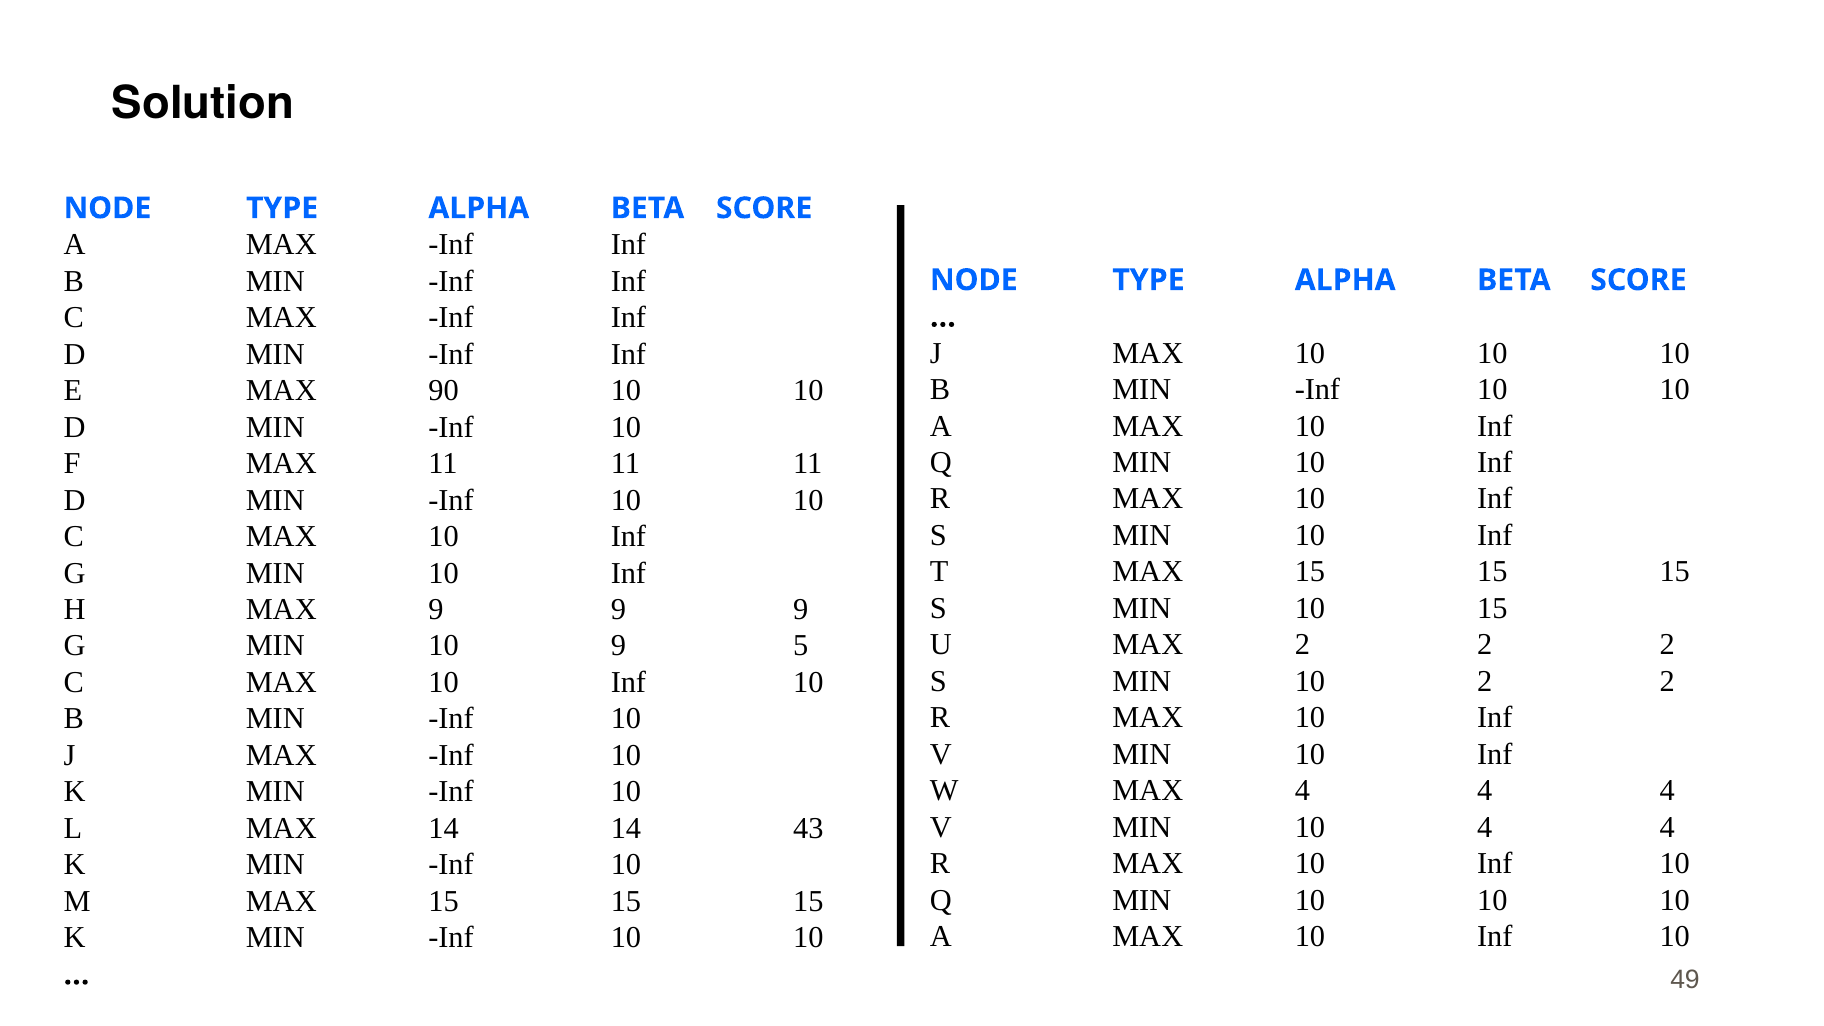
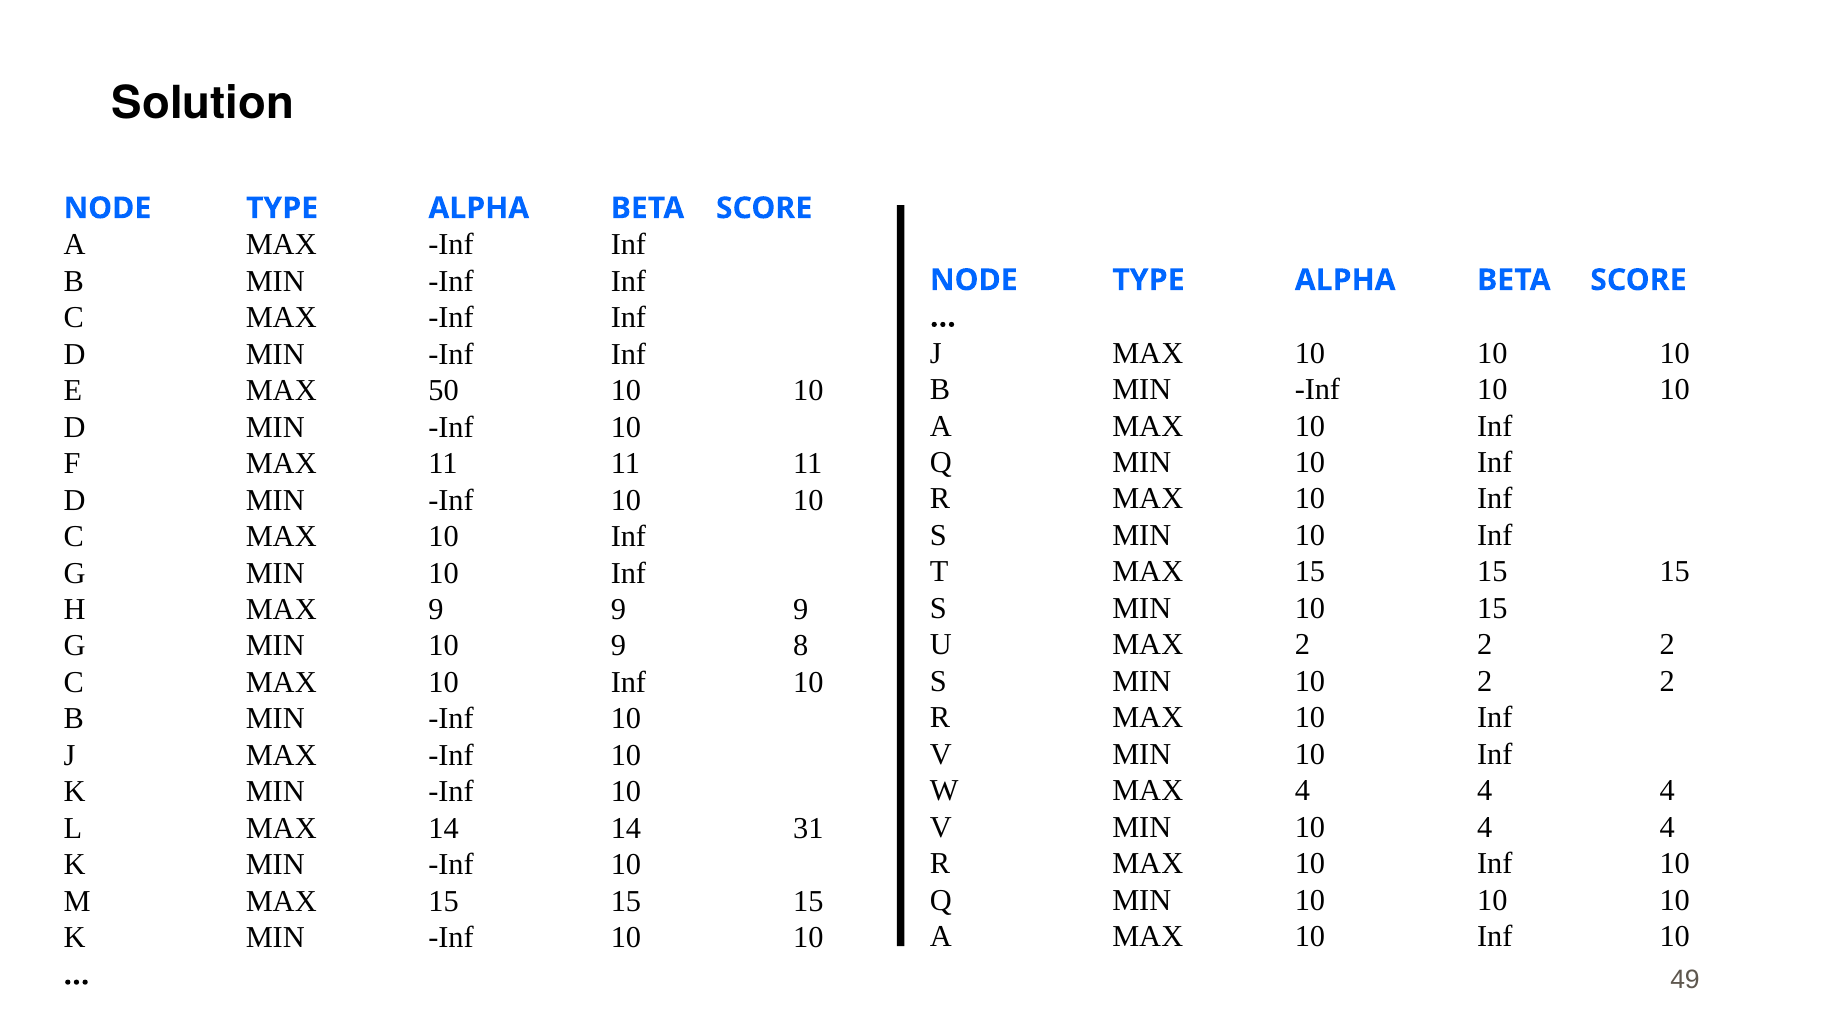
90: 90 -> 50
5: 5 -> 8
43: 43 -> 31
